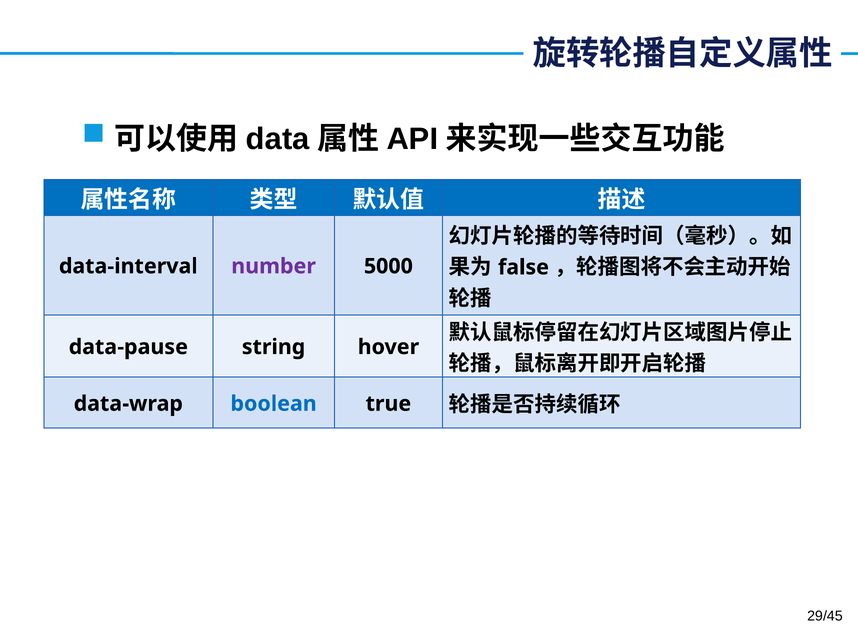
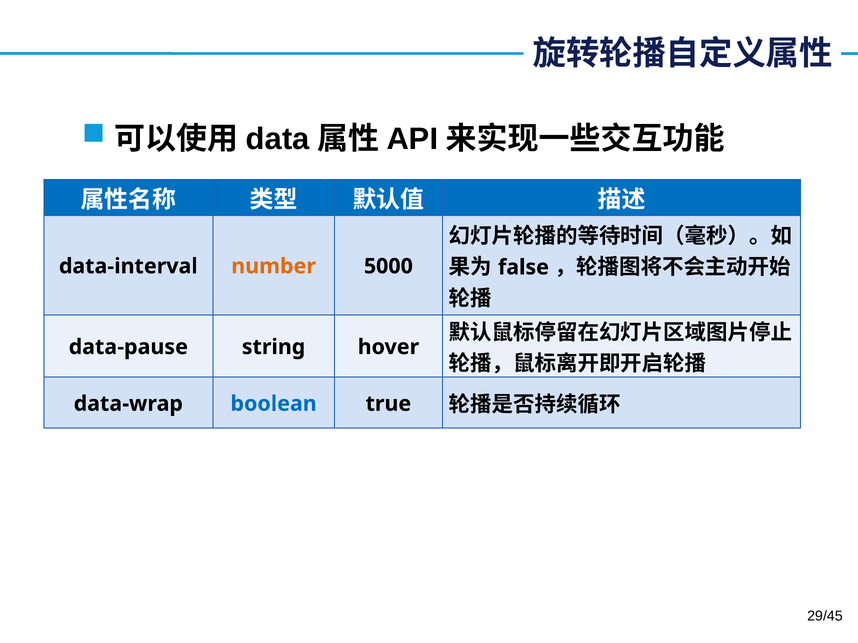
number colour: purple -> orange
